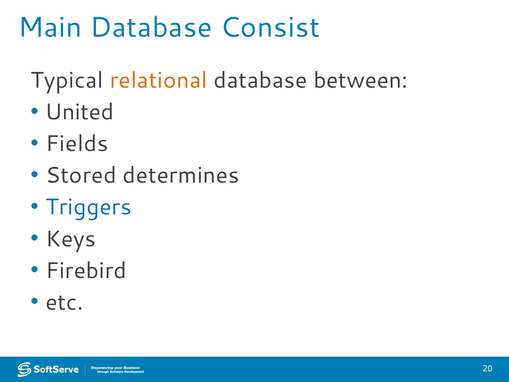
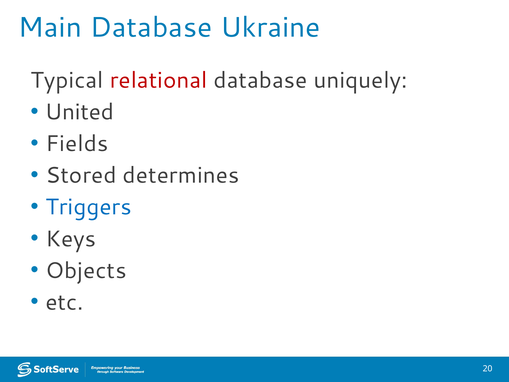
Consist: Consist -> Ukraine
relational colour: orange -> red
between: between -> uniquely
Firebird: Firebird -> Objects
